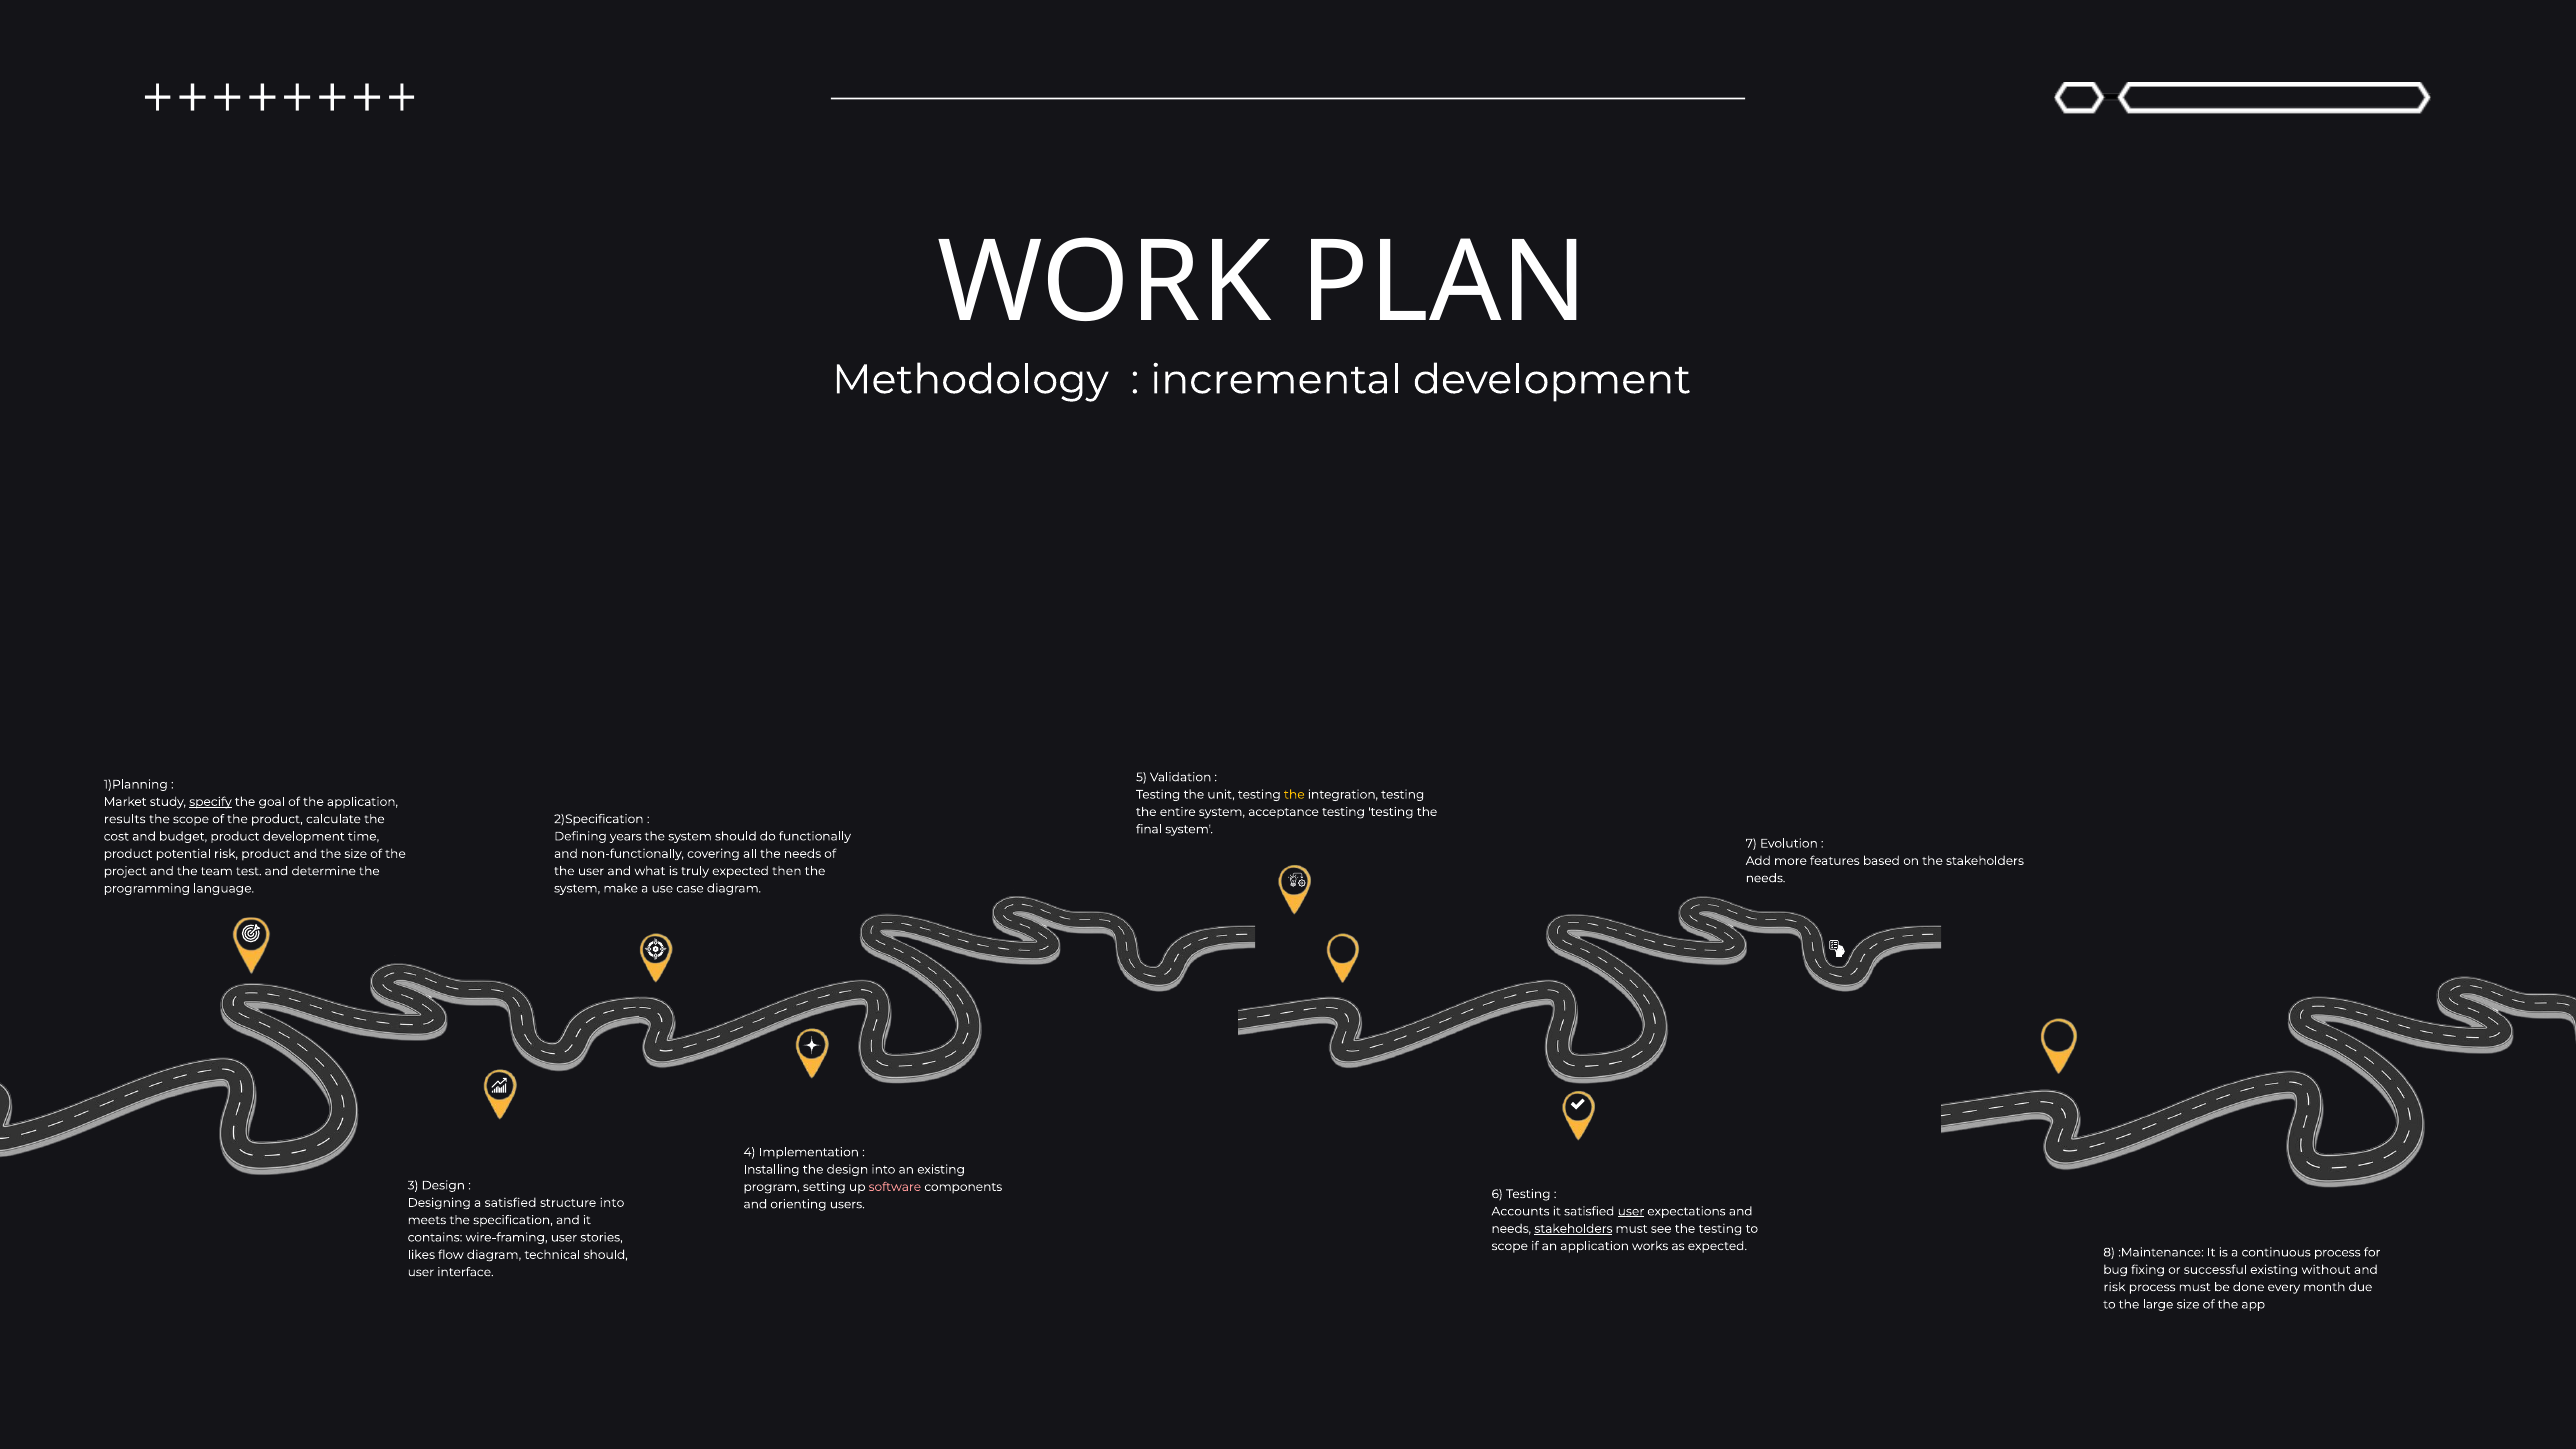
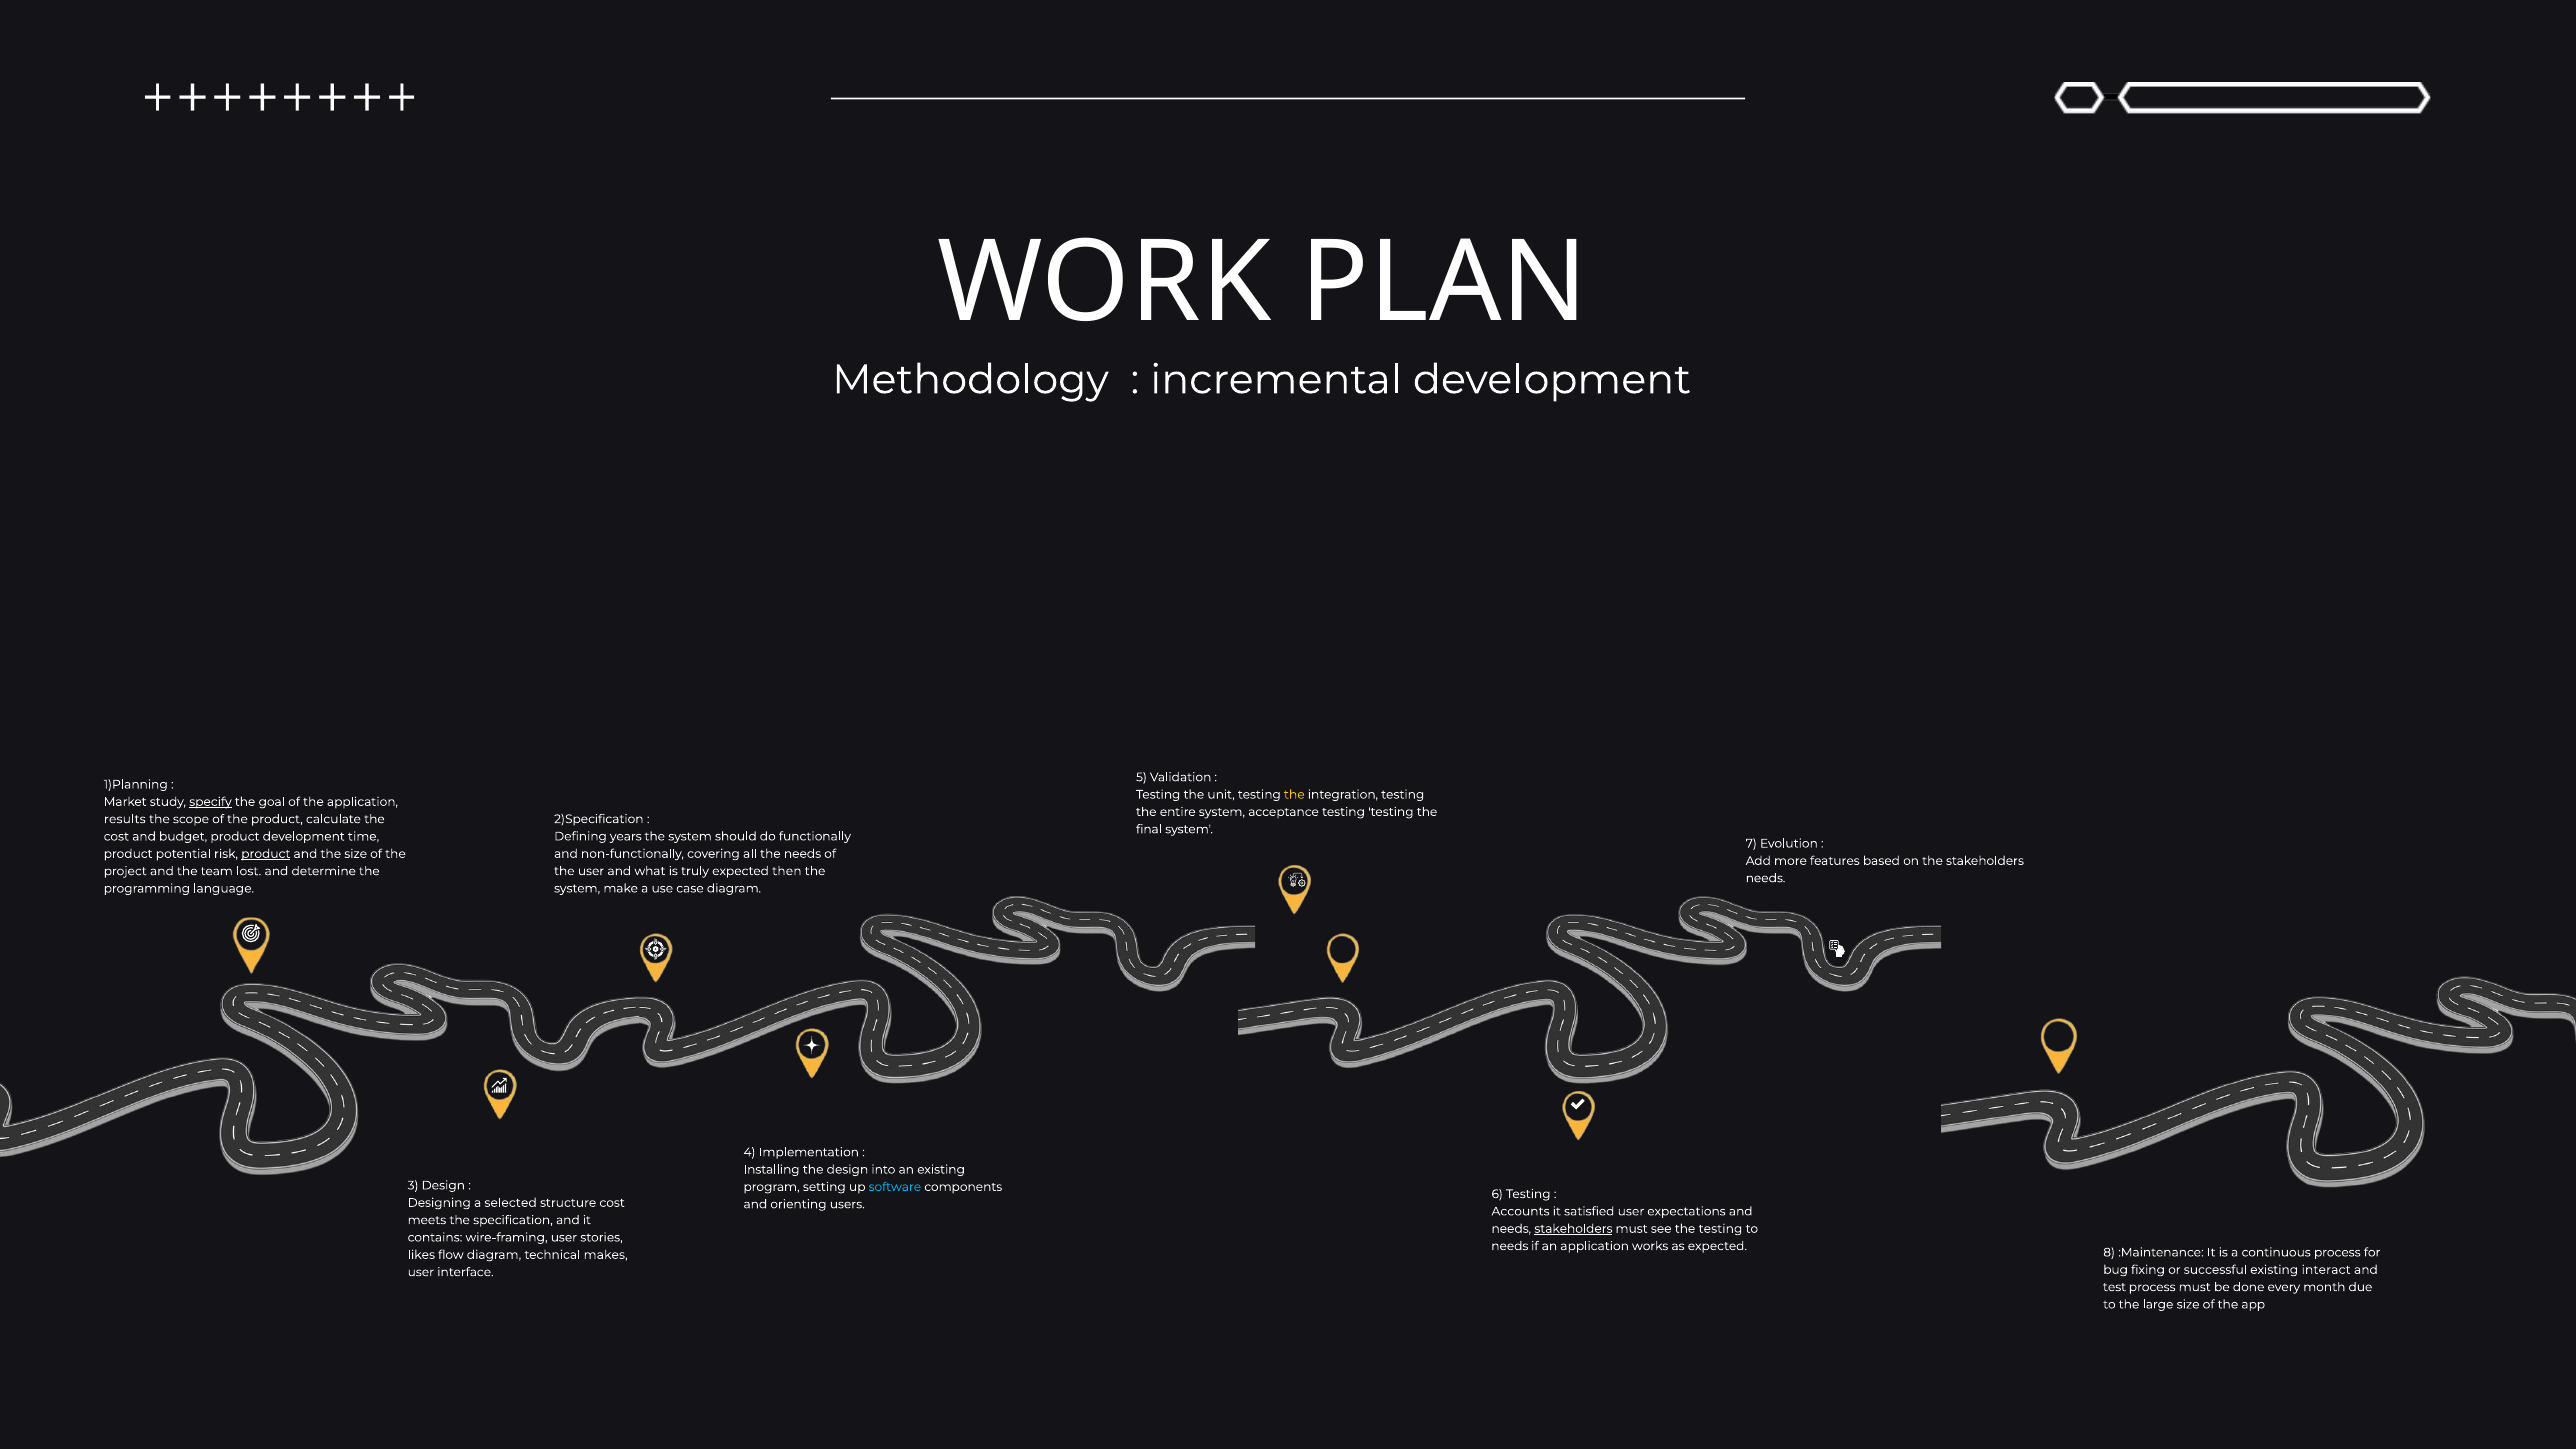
product at (266, 854) underline: none -> present
test: test -> lost
software colour: pink -> light blue
a satisfied: satisfied -> selected
structure into: into -> cost
user at (1631, 1211) underline: present -> none
scope at (1510, 1246): scope -> needs
technical should: should -> makes
without: without -> interact
risk at (2114, 1287): risk -> test
